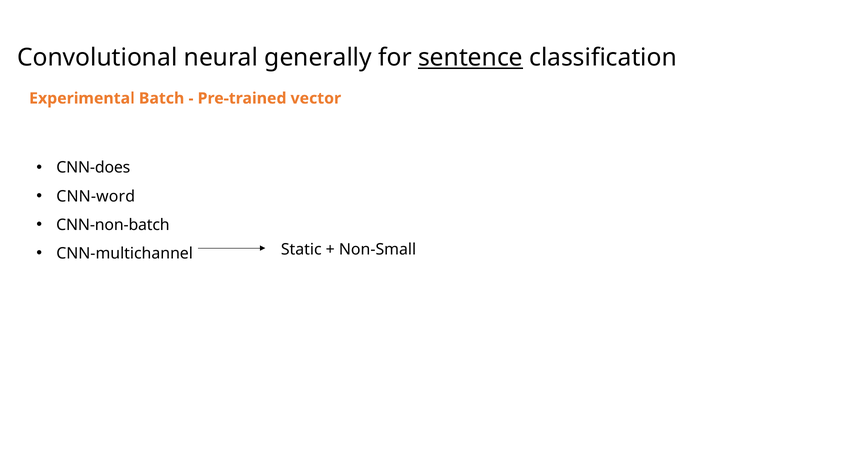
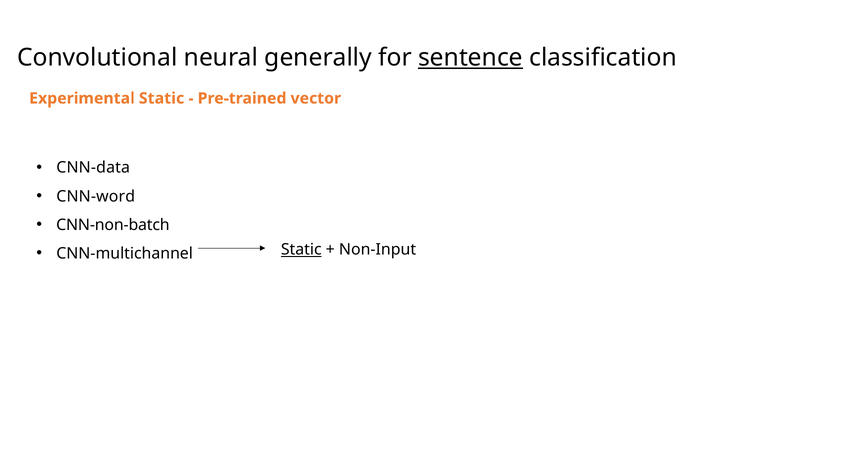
Experimental Batch: Batch -> Static
CNN-does: CNN-does -> CNN-data
Static at (301, 250) underline: none -> present
Non-Small: Non-Small -> Non-Input
